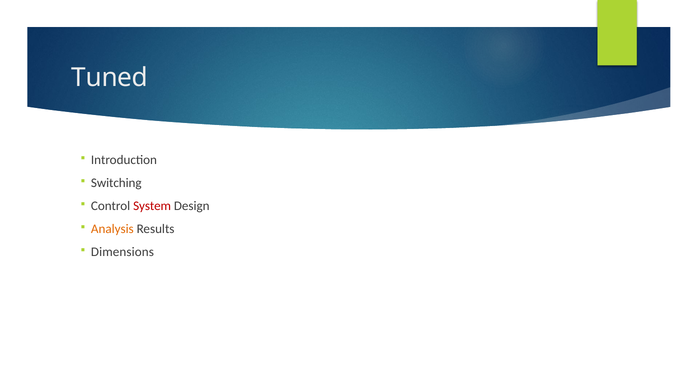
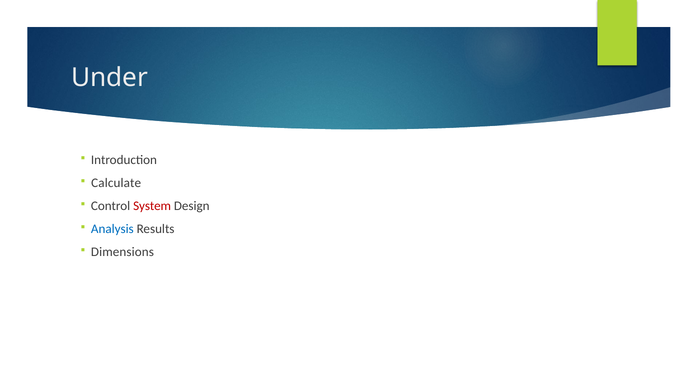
Tuned: Tuned -> Under
Switching: Switching -> Calculate
Analysis colour: orange -> blue
